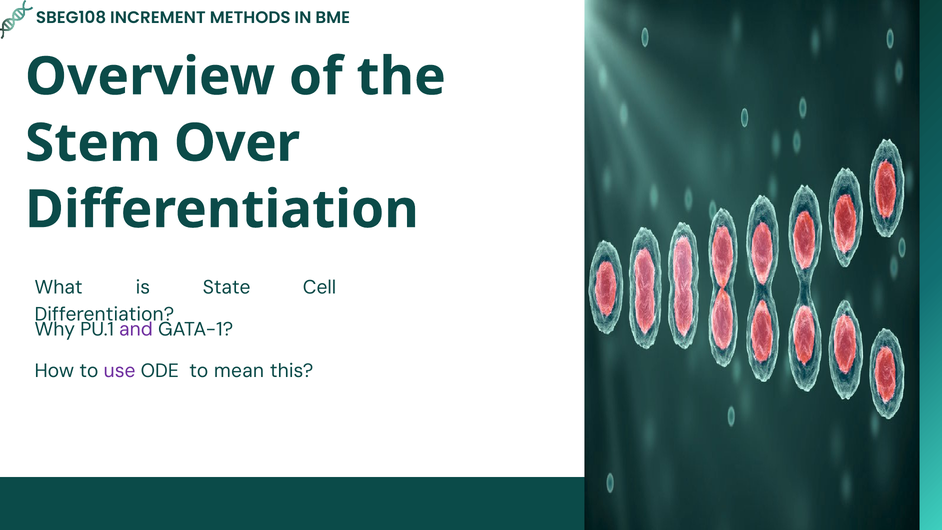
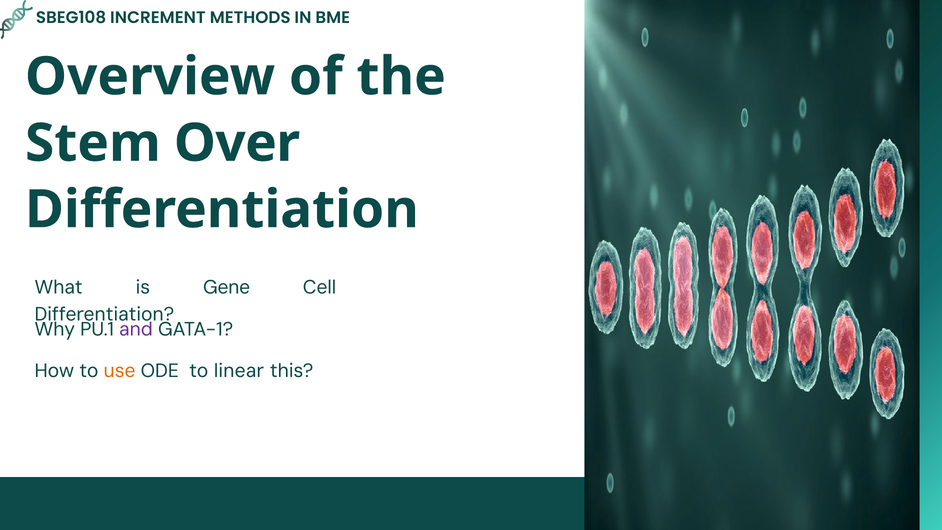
State: State -> Gene
use colour: purple -> orange
mean: mean -> linear
